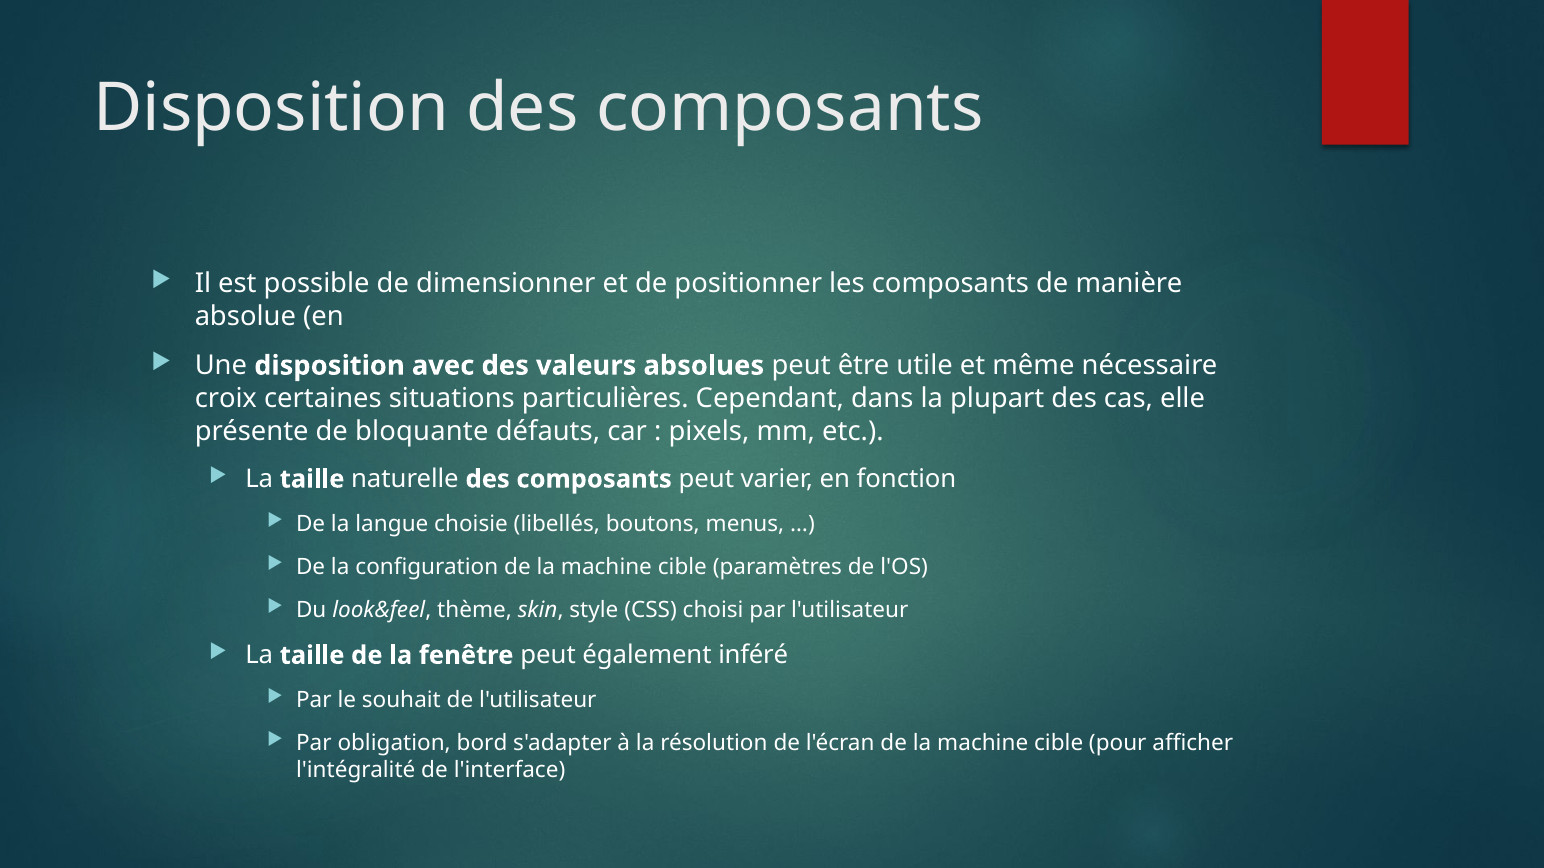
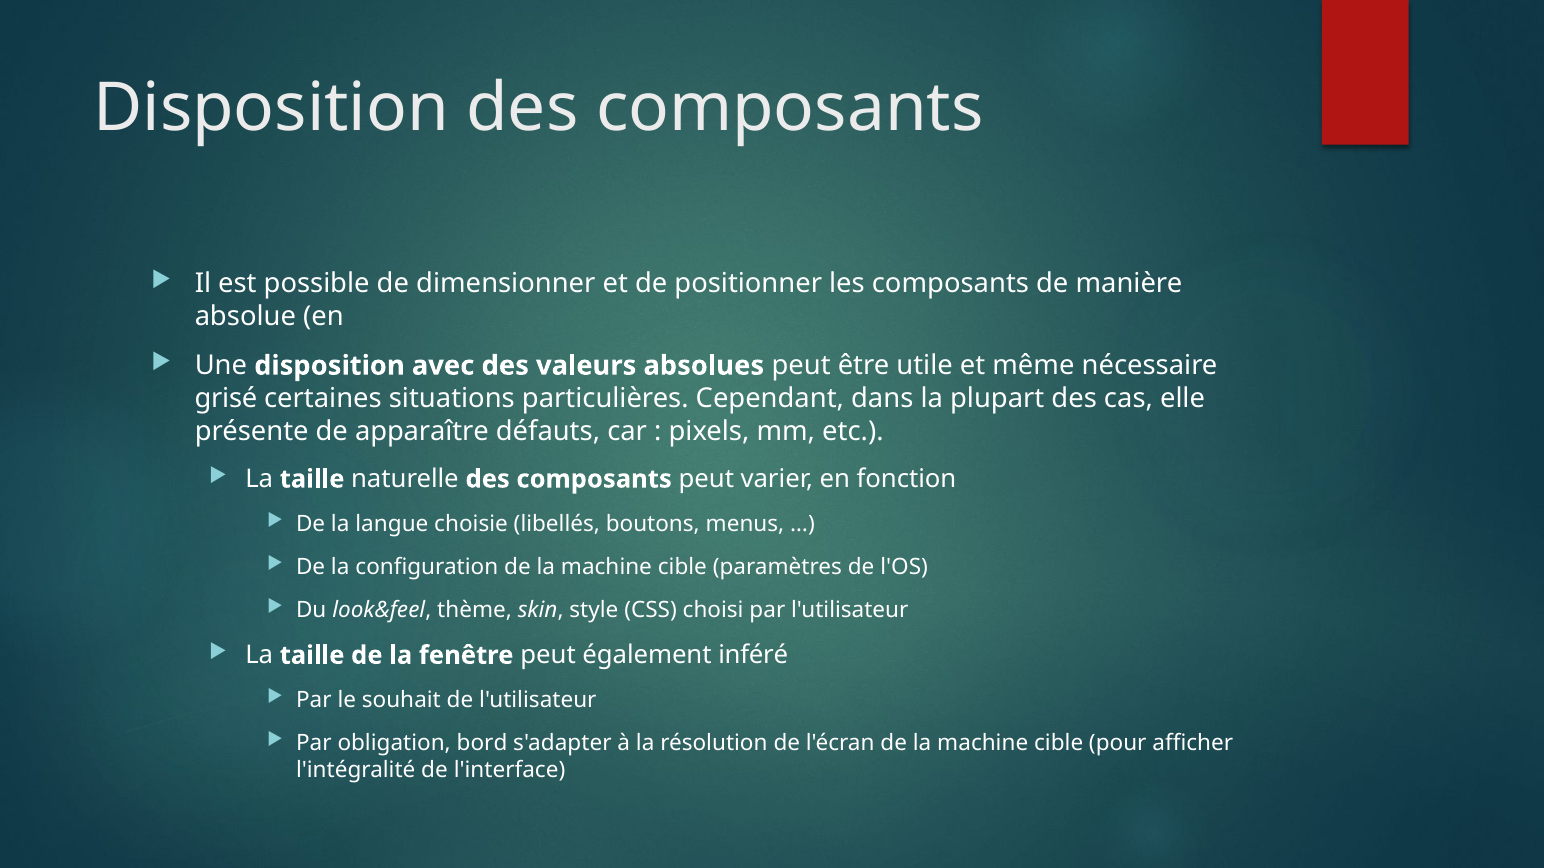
croix: croix -> grisé
bloquante: bloquante -> apparaître
